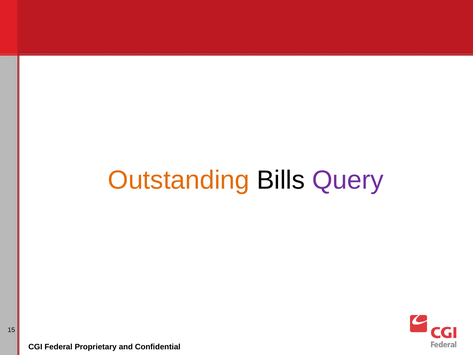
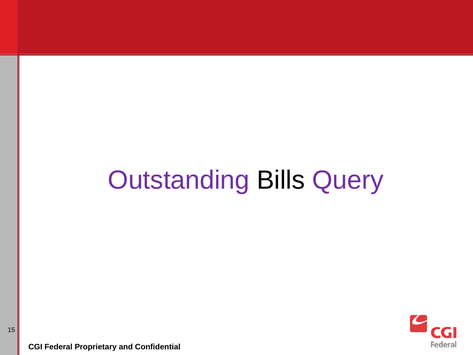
Outstanding colour: orange -> purple
